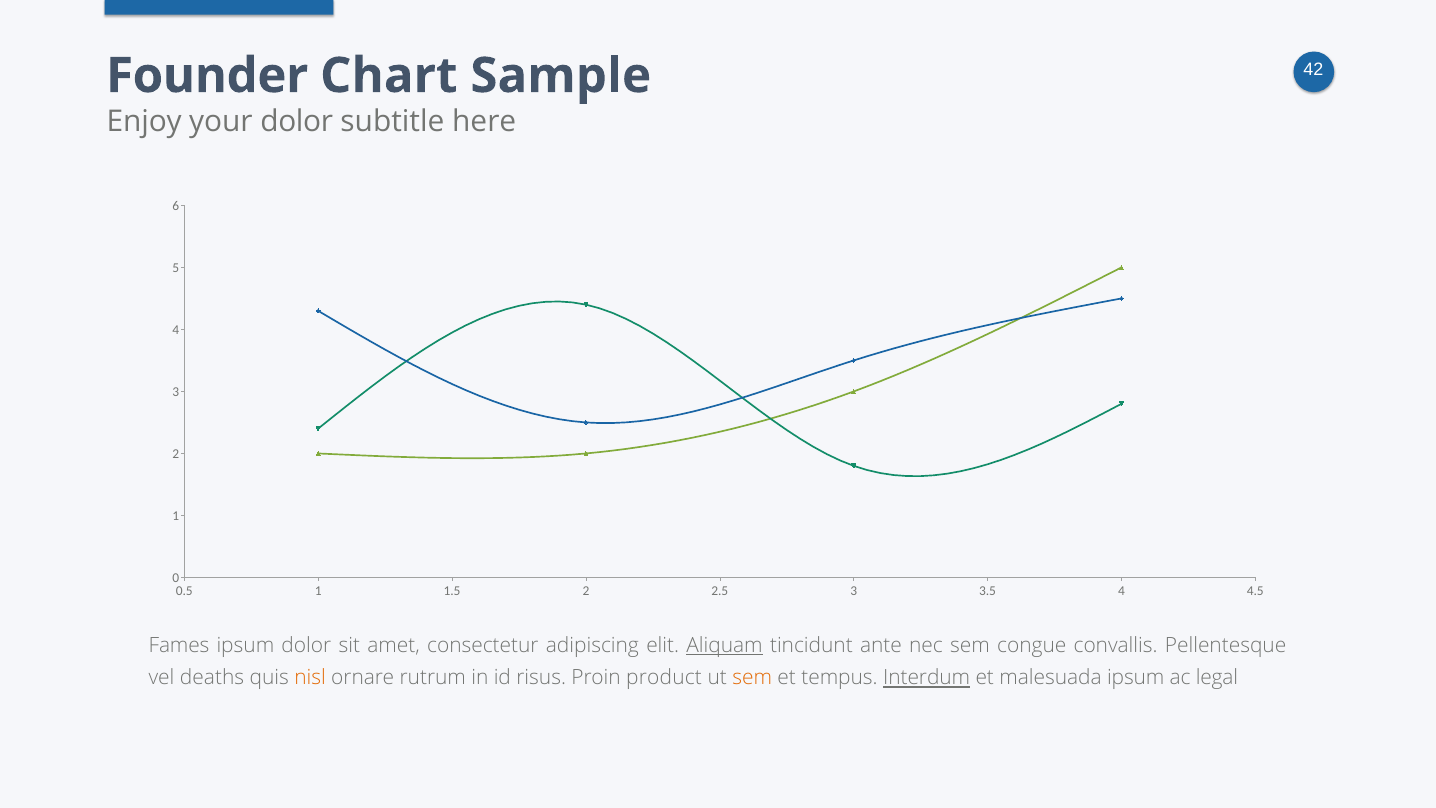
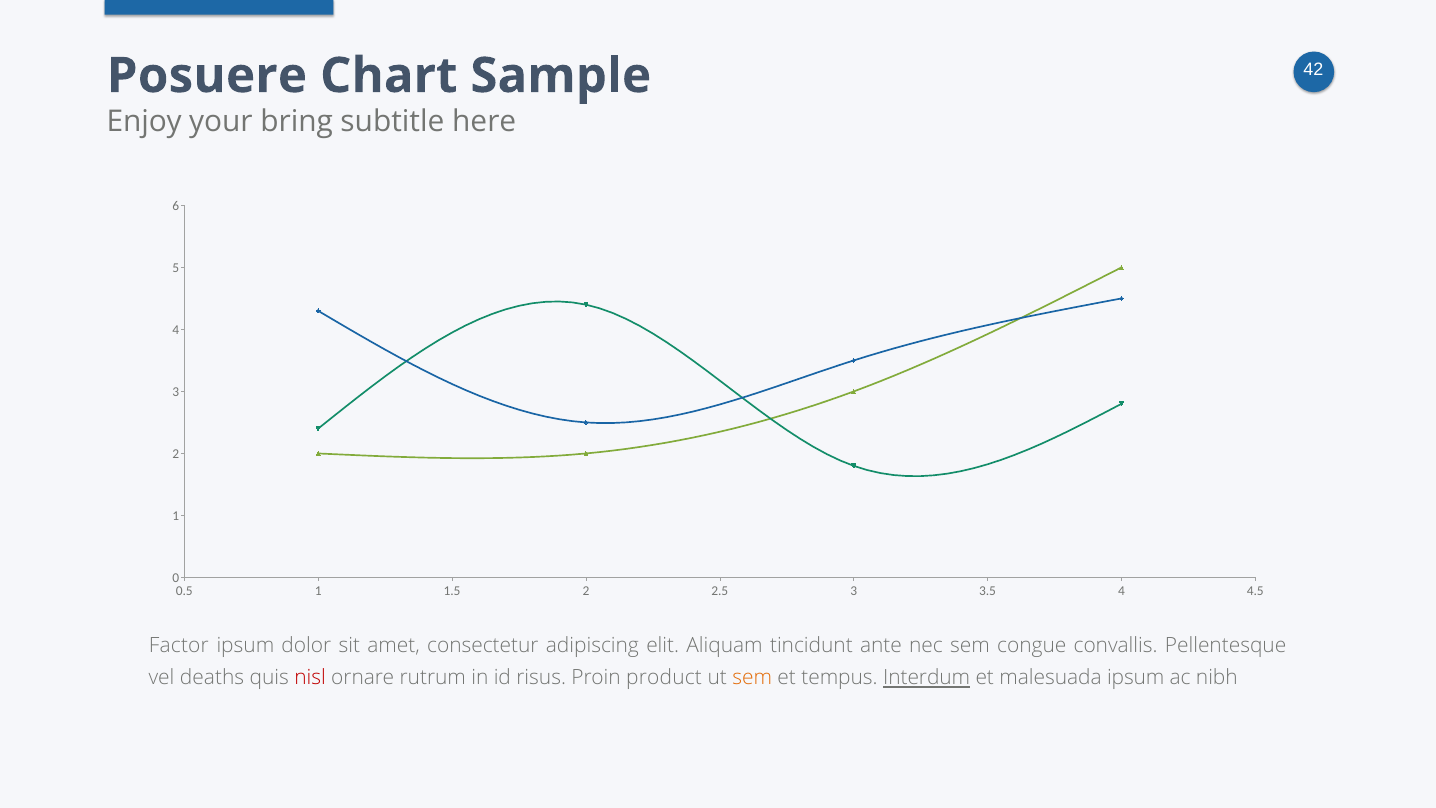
Founder: Founder -> Posuere
your dolor: dolor -> bring
Fames: Fames -> Factor
Aliquam underline: present -> none
nisl colour: orange -> red
legal: legal -> nibh
